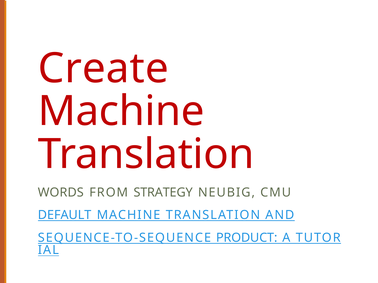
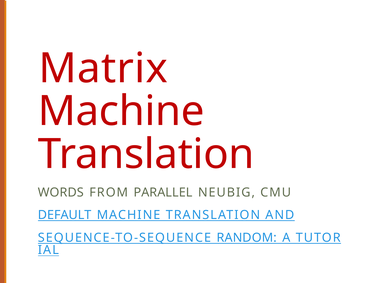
Create: Create -> Matrix
STRATEGY: STRATEGY -> PARALLEL
PRODUCT: PRODUCT -> RANDOM
